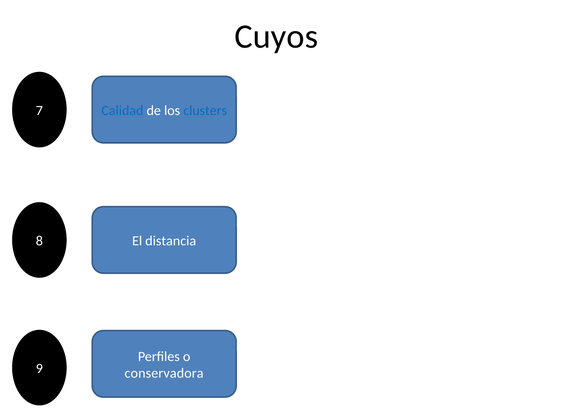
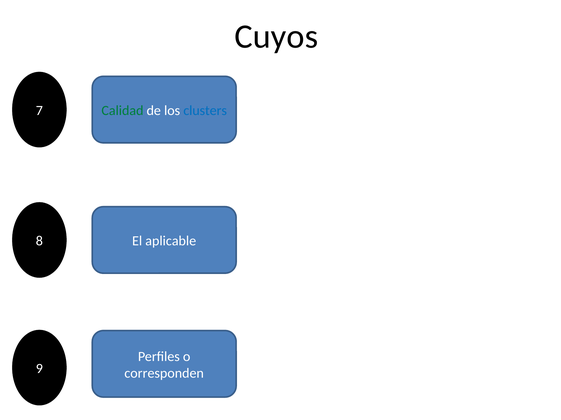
Calidad colour: blue -> green
distancia: distancia -> aplicable
conservadora: conservadora -> corresponden
